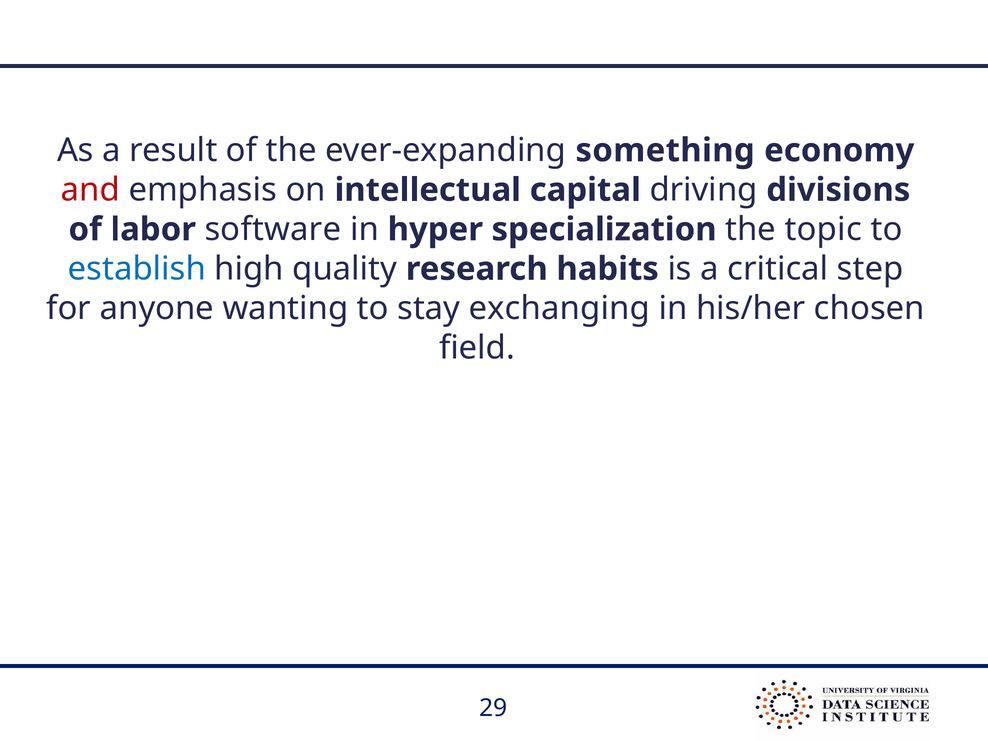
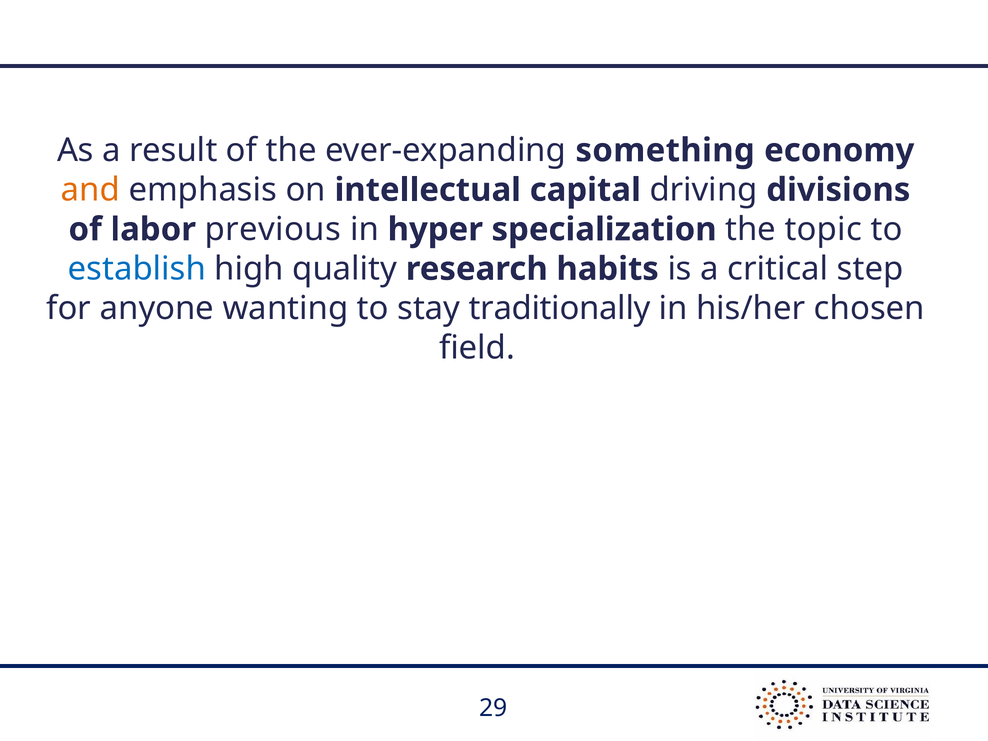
and colour: red -> orange
software: software -> previous
exchanging: exchanging -> traditionally
